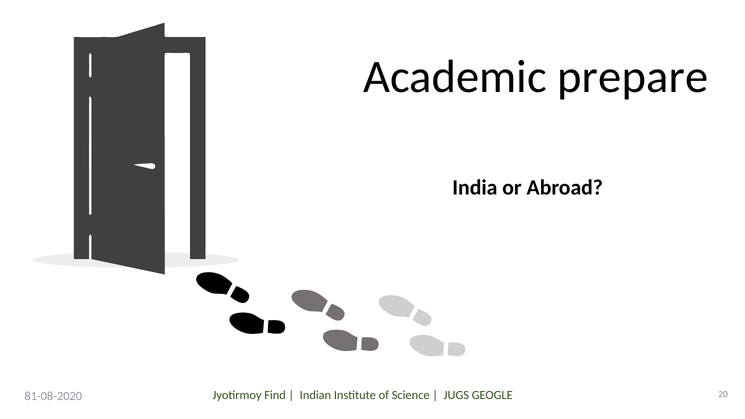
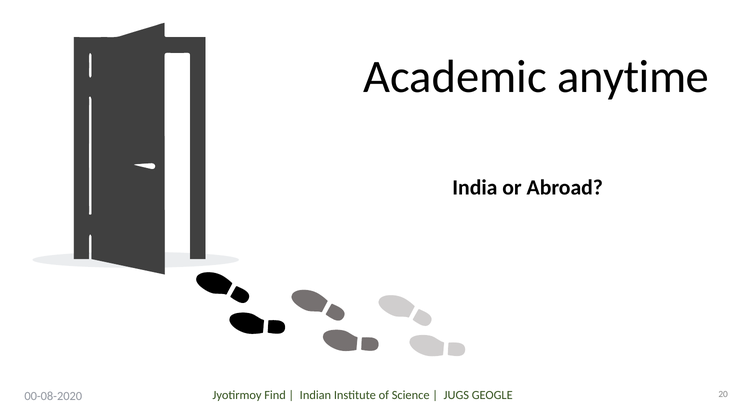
prepare: prepare -> anytime
81-08-2020: 81-08-2020 -> 00-08-2020
